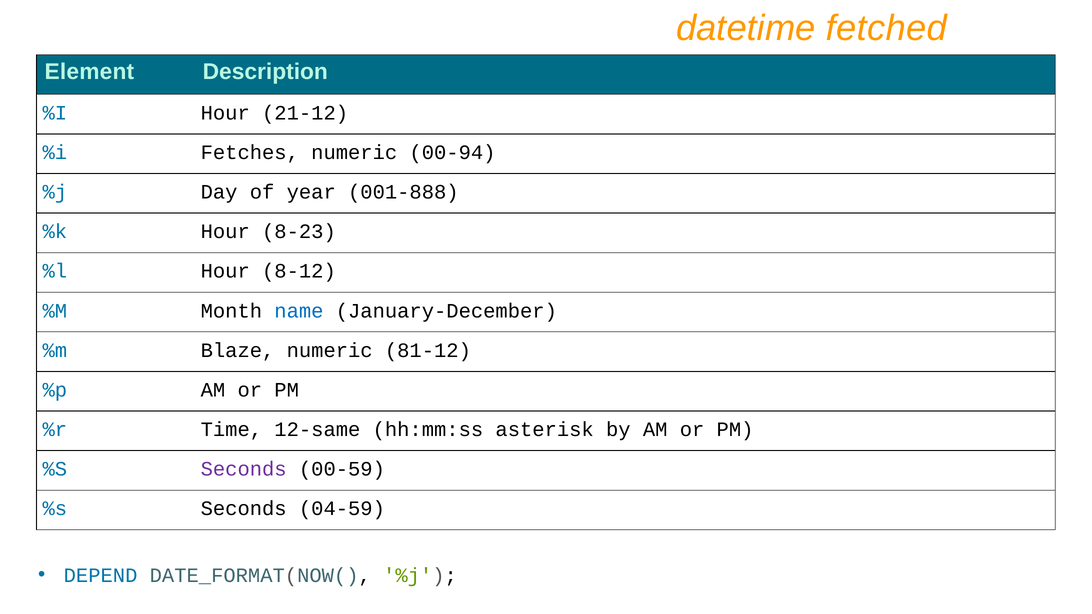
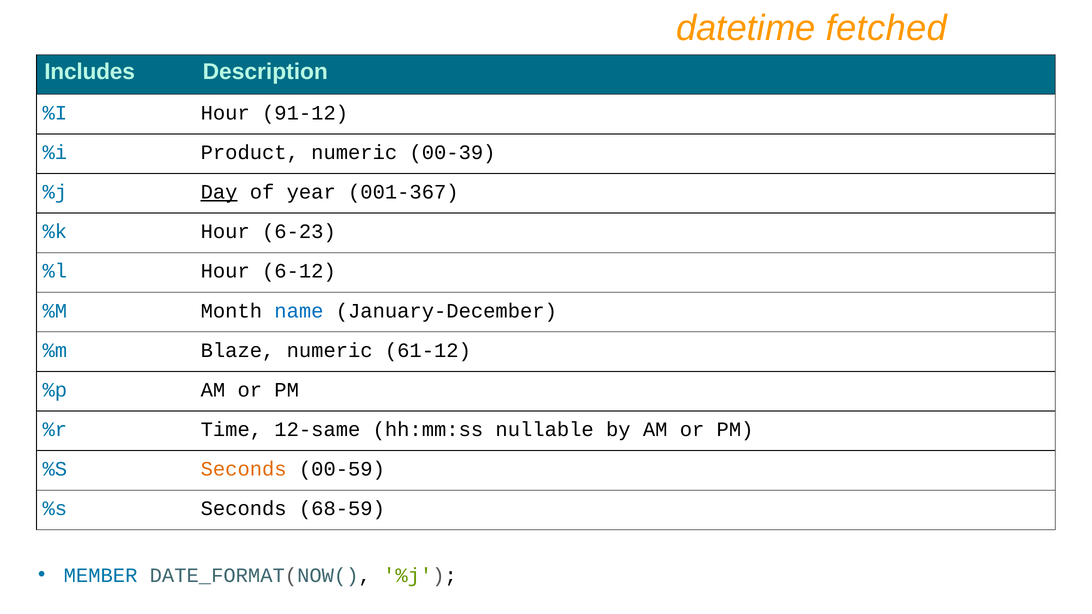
Element: Element -> Includes
21-12: 21-12 -> 91-12
Fetches: Fetches -> Product
00-94: 00-94 -> 00-39
Day underline: none -> present
001-888: 001-888 -> 001-367
8-23: 8-23 -> 6-23
8-12: 8-12 -> 6-12
81-12: 81-12 -> 61-12
asterisk: asterisk -> nullable
Seconds at (244, 469) colour: purple -> orange
04-59: 04-59 -> 68-59
DEPEND: DEPEND -> MEMBER
